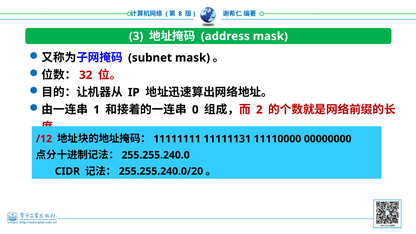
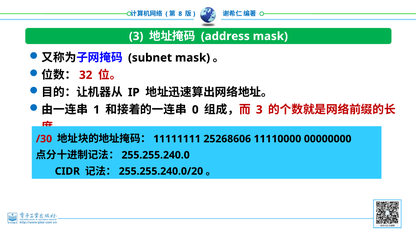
2 at (259, 110): 2 -> 3
/12: /12 -> /30
11111131: 11111131 -> 25268606
